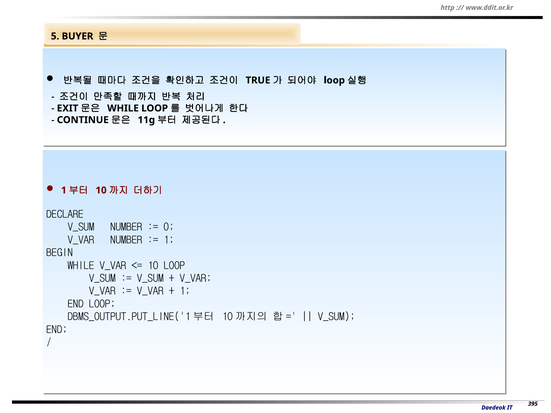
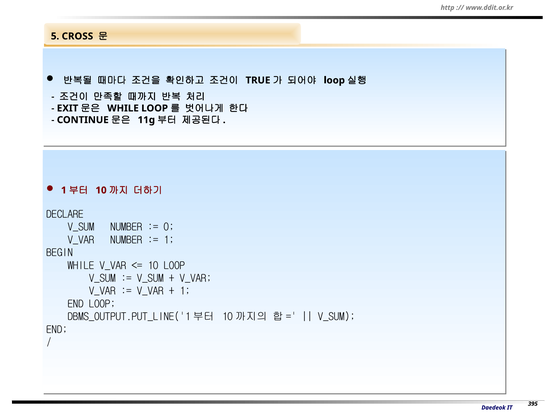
BUYER: BUYER -> CROSS
